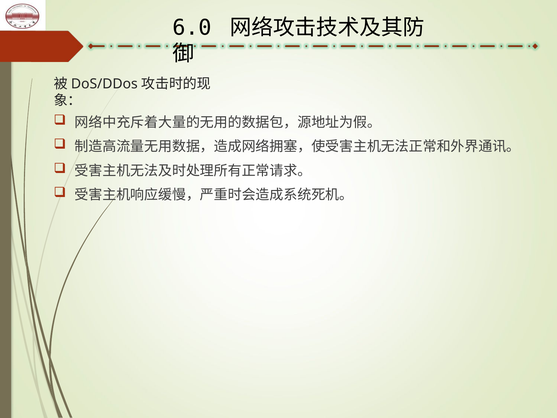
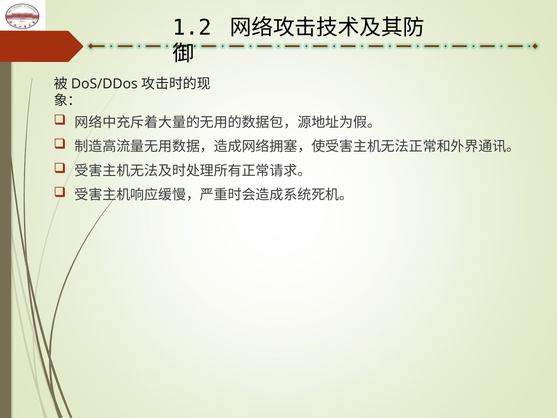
6.0: 6.0 -> 1.2
